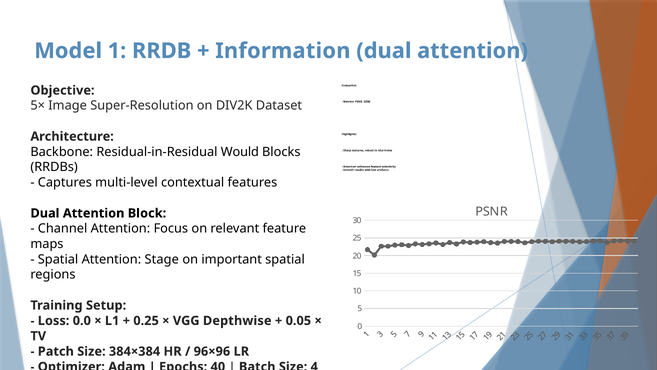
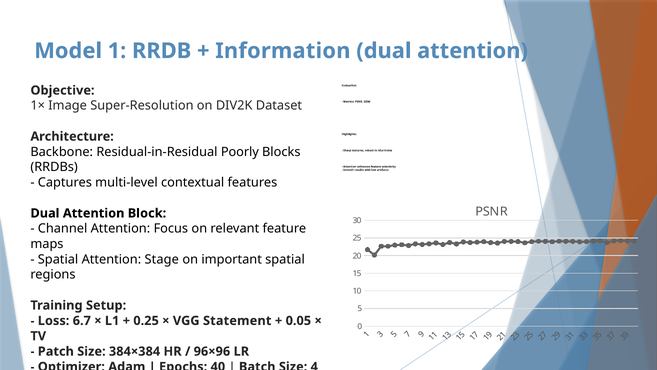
5×: 5× -> 1×
Would: Would -> Poorly
0.0: 0.0 -> 6.7
Depthwise: Depthwise -> Statement
